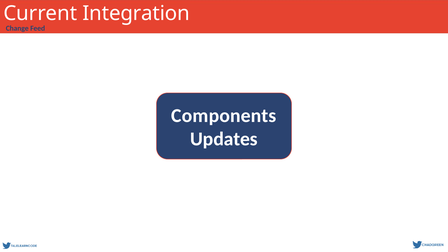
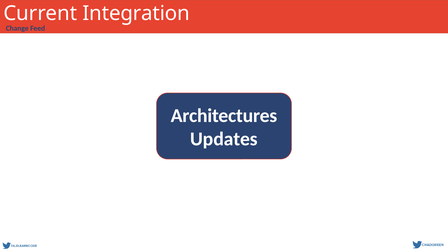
Components: Components -> Architectures
